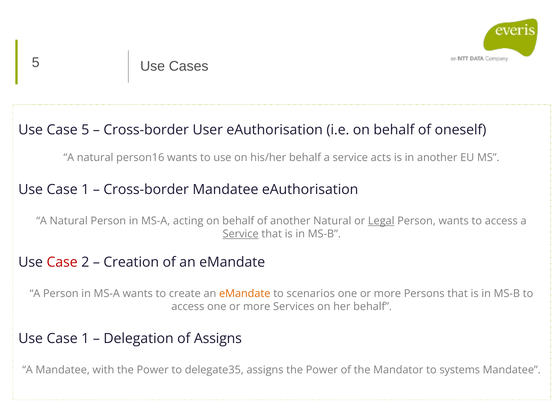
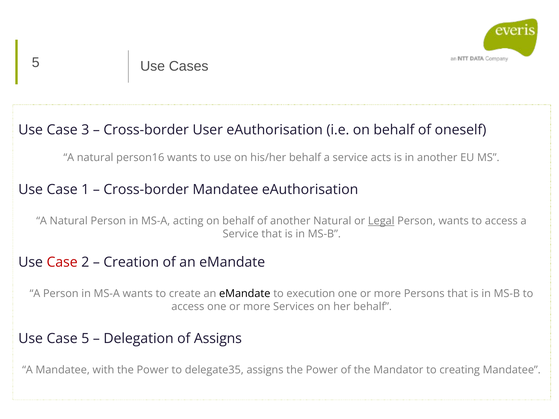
Case 5: 5 -> 3
Service at (241, 234) underline: present -> none
eMandate at (245, 294) colour: orange -> black
scenarios: scenarios -> execution
1 at (85, 339): 1 -> 5
systems: systems -> creating
